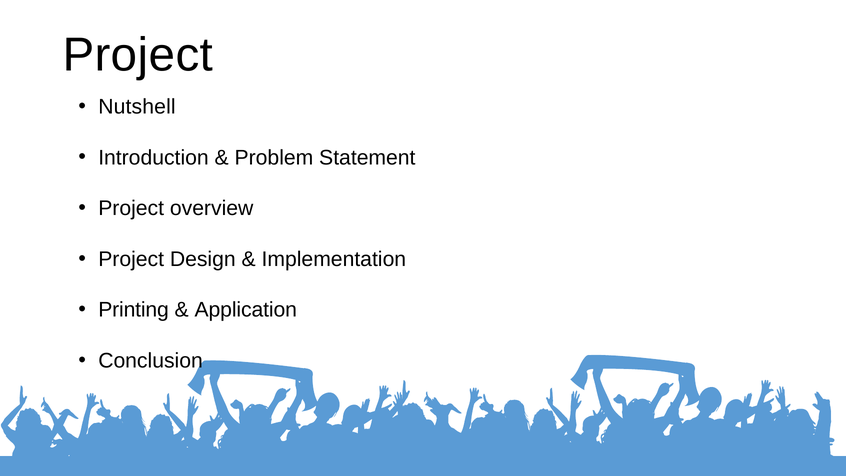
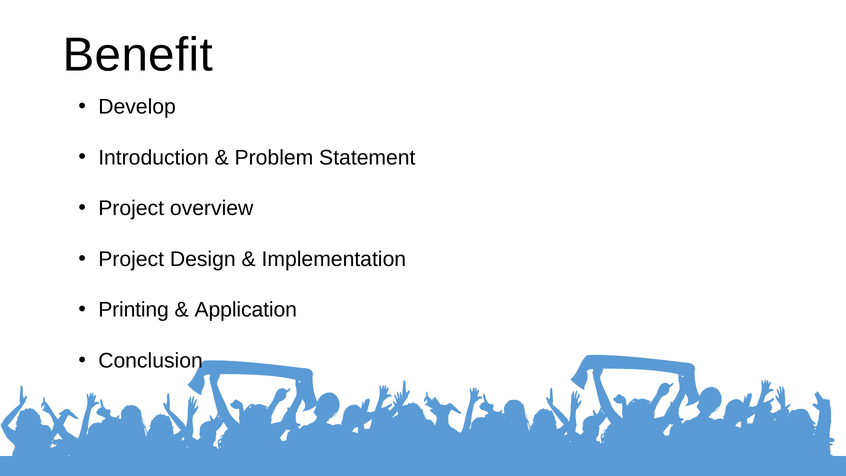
Project at (138, 55): Project -> Benefit
Nutshell: Nutshell -> Develop
